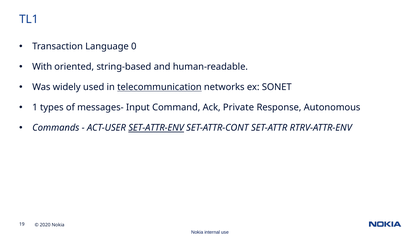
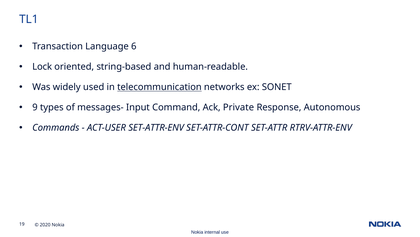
0: 0 -> 6
With: With -> Lock
1: 1 -> 9
SET-ATTR-ENV underline: present -> none
